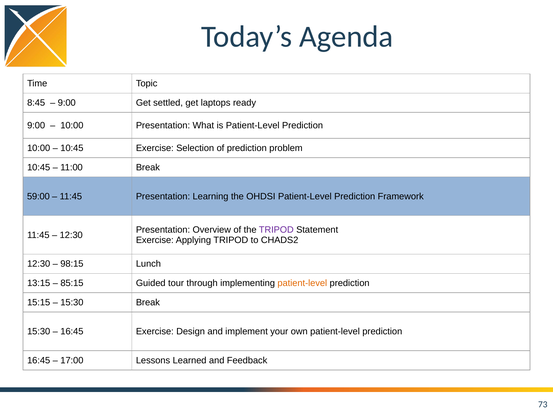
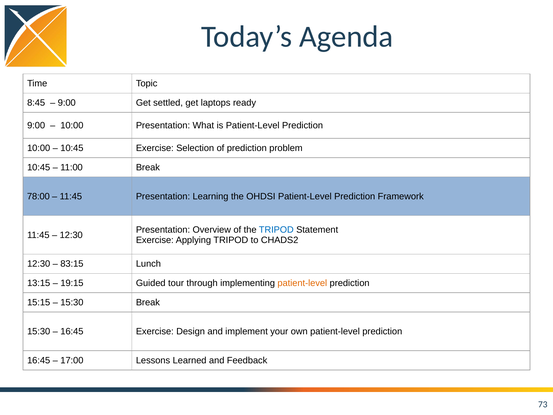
59:00: 59:00 -> 78:00
TRIPOD at (276, 230) colour: purple -> blue
98:15: 98:15 -> 83:15
85:15: 85:15 -> 19:15
